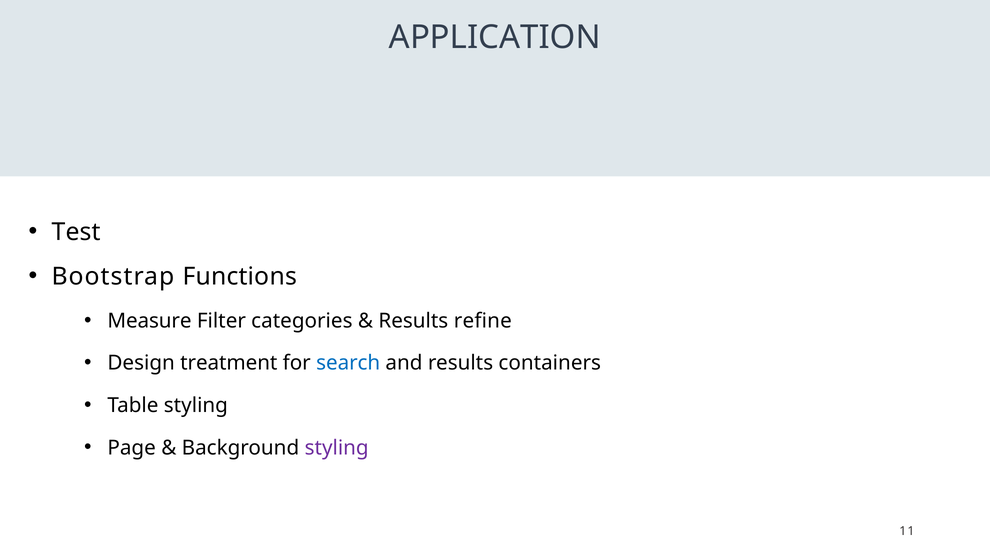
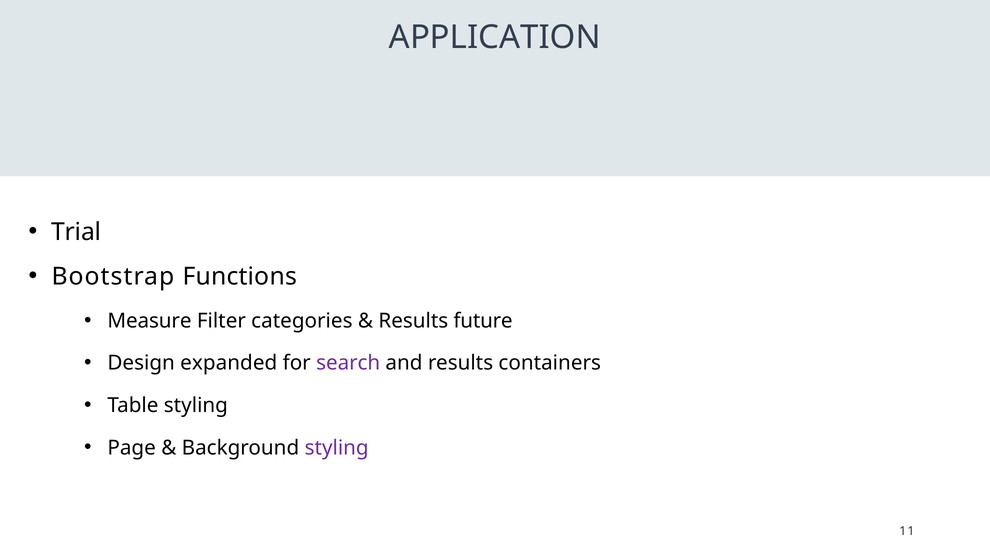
Test: Test -> Trial
refine: refine -> future
treatment: treatment -> expanded
search colour: blue -> purple
